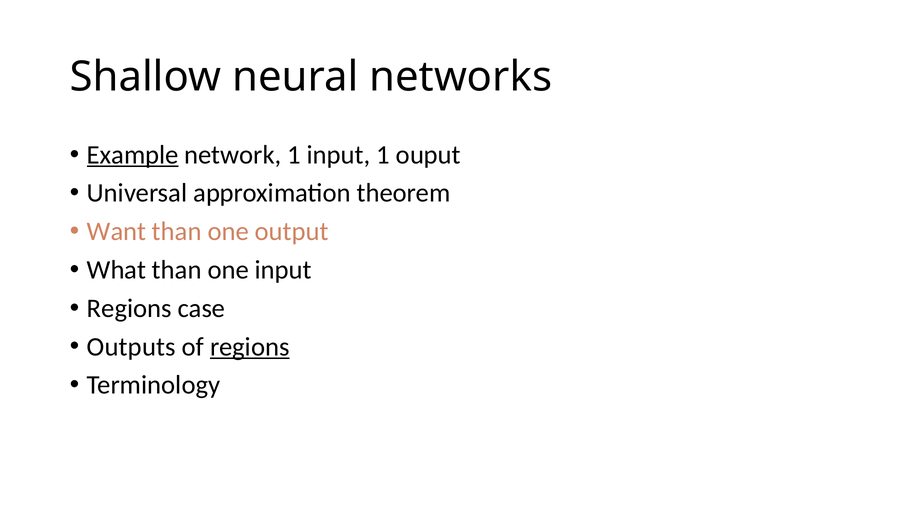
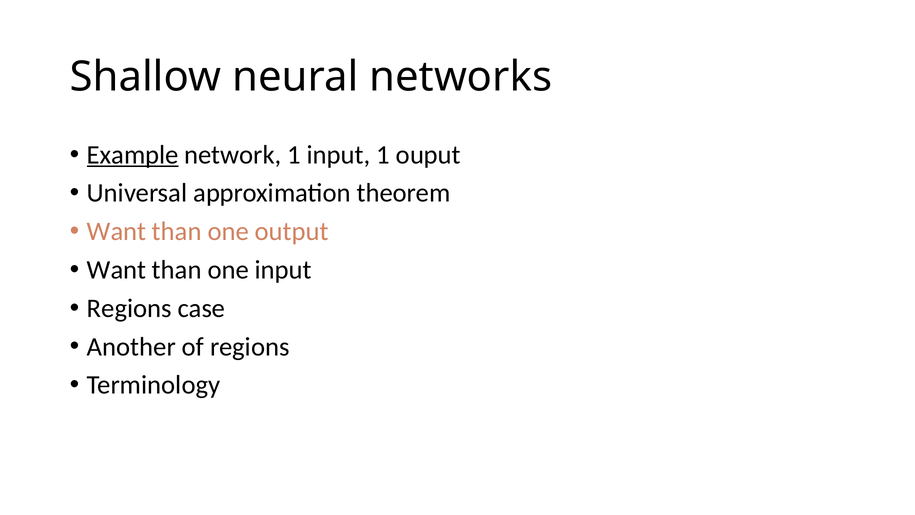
What at (116, 270): What -> Want
Outputs: Outputs -> Another
regions at (250, 347) underline: present -> none
